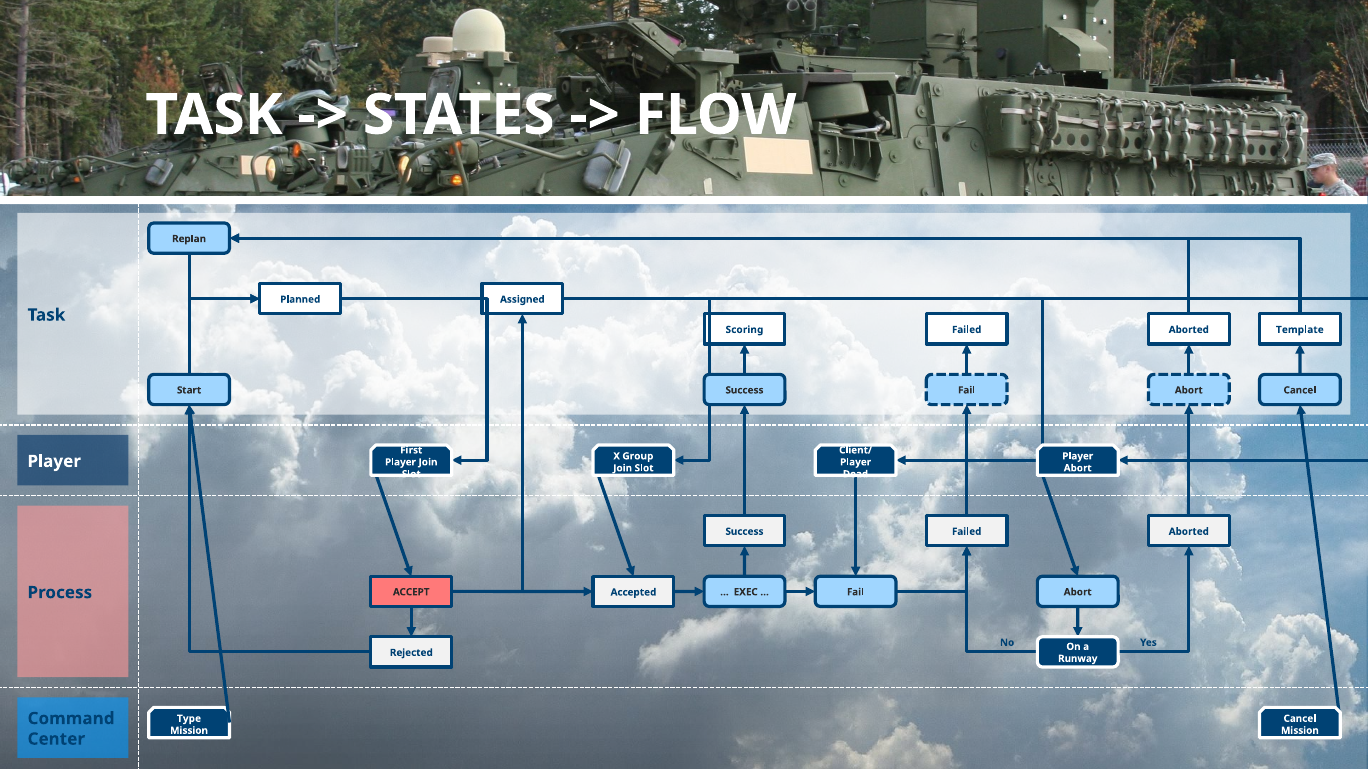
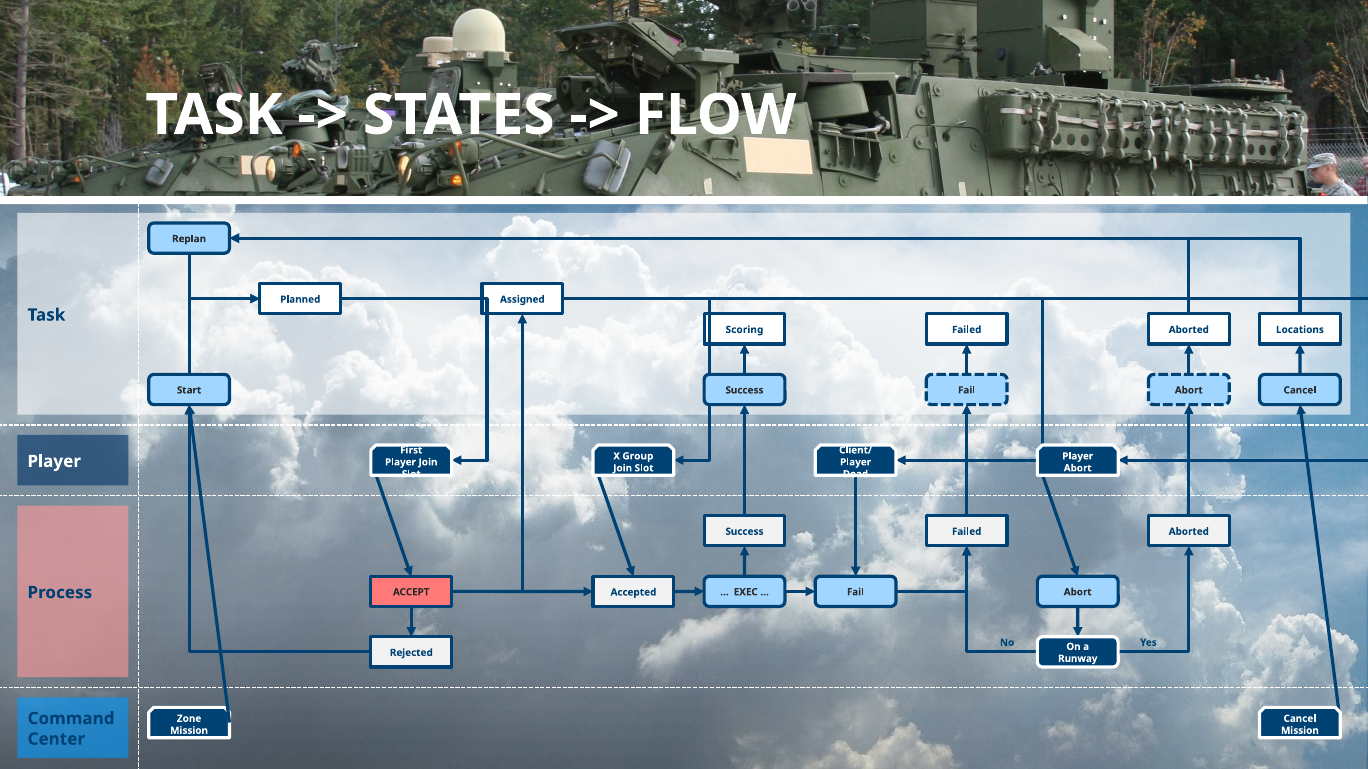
Template: Template -> Locations
Type: Type -> Zone
